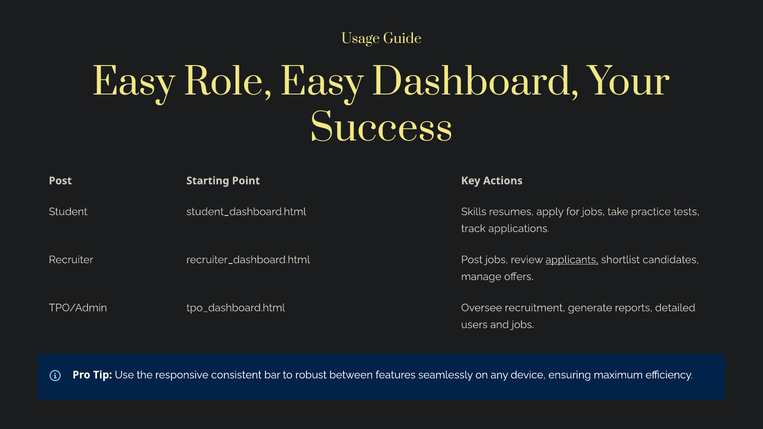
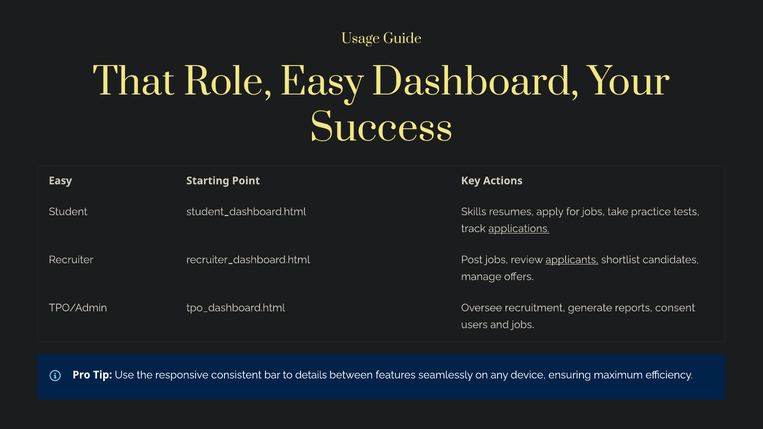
Easy at (134, 82): Easy -> That
Post at (60, 181): Post -> Easy
applications underline: none -> present
detailed: detailed -> consent
robust: robust -> details
